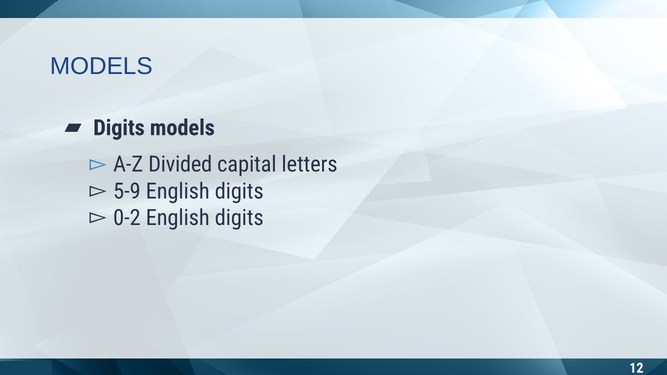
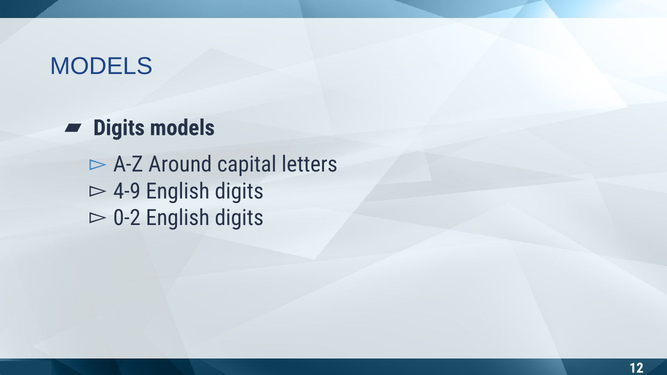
Divided: Divided -> Around
5-9: 5-9 -> 4-9
